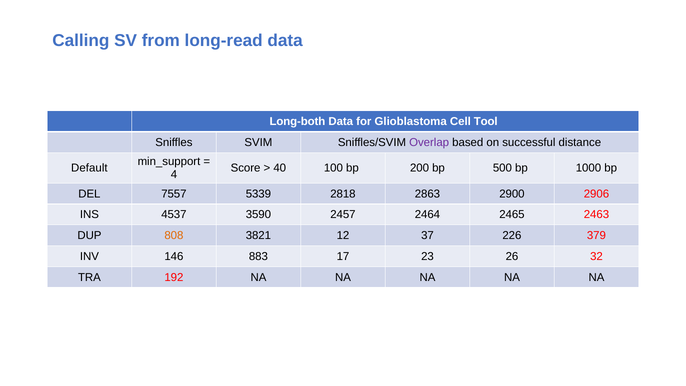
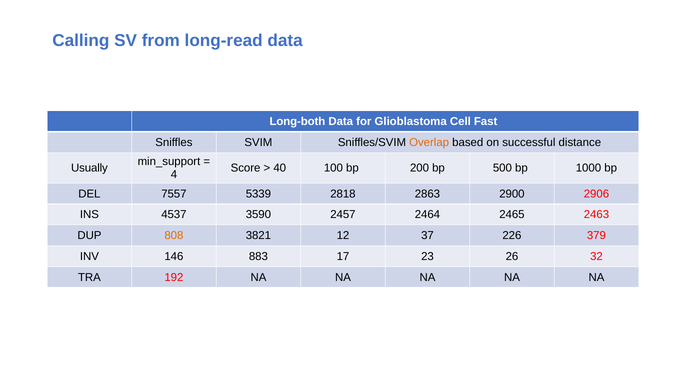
Tool: Tool -> Fast
Overlap colour: purple -> orange
Default: Default -> Usually
